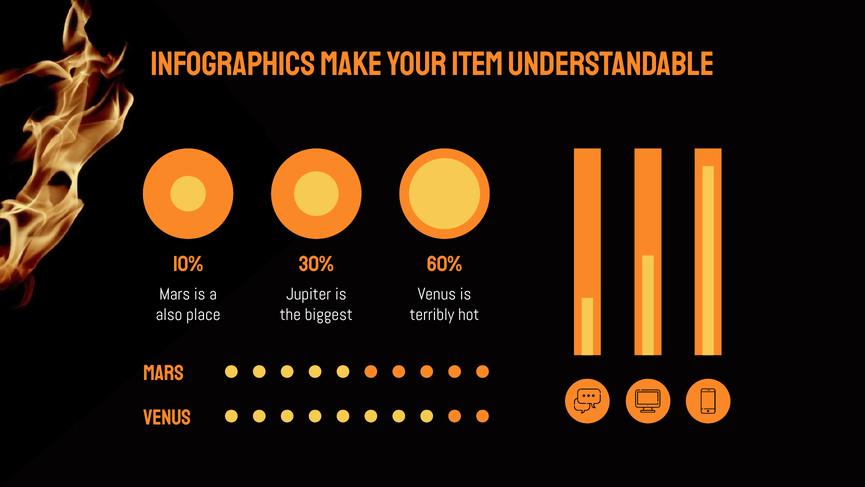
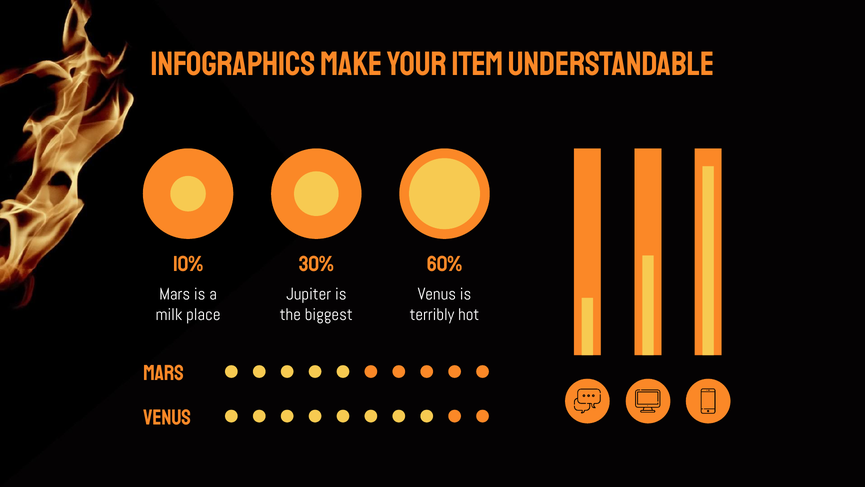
also: also -> milk
